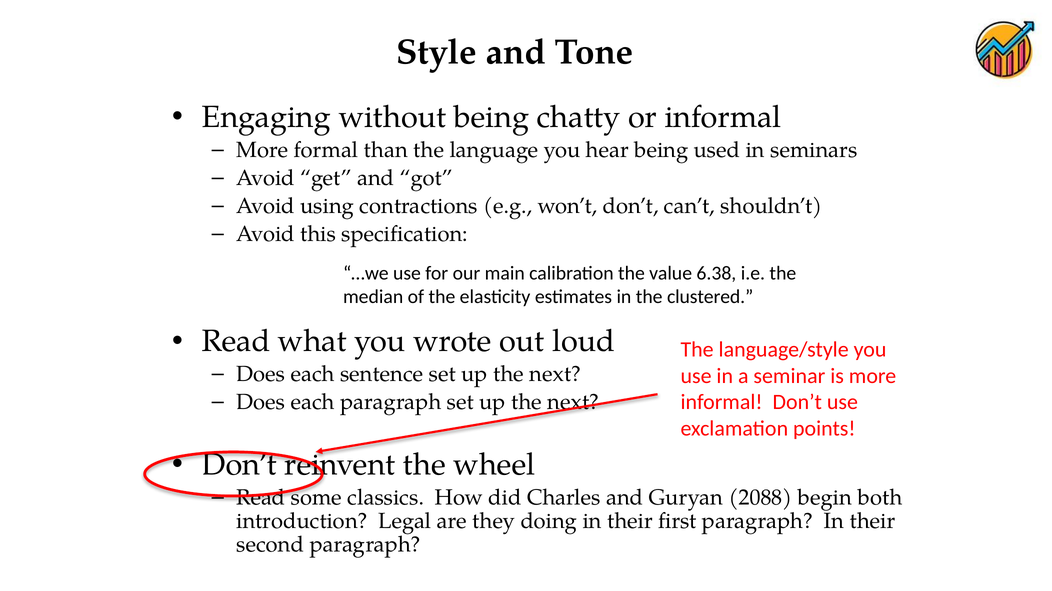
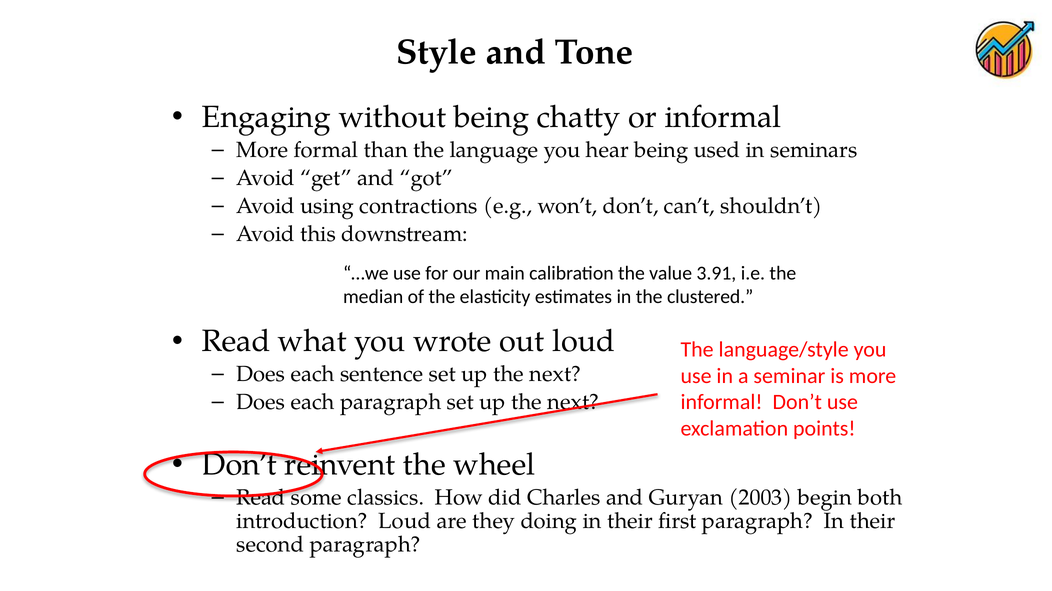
specification: specification -> downstream
6.38: 6.38 -> 3.91
2088: 2088 -> 2003
introduction Legal: Legal -> Loud
